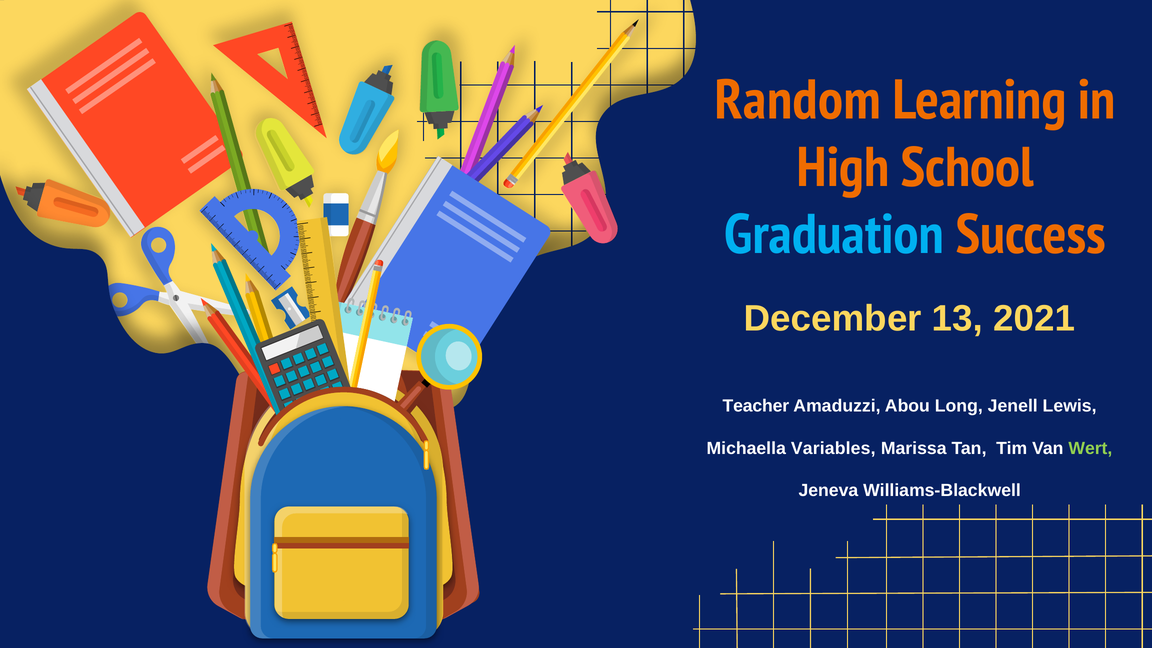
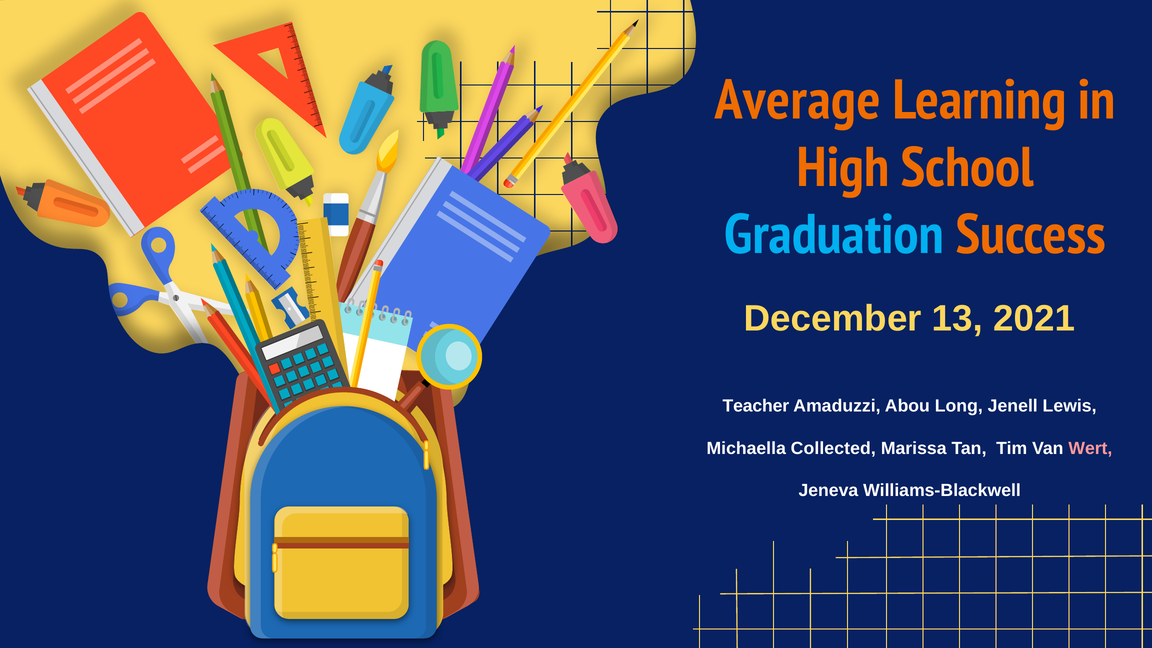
Random: Random -> Average
Variables: Variables -> Collected
Wert colour: light green -> pink
